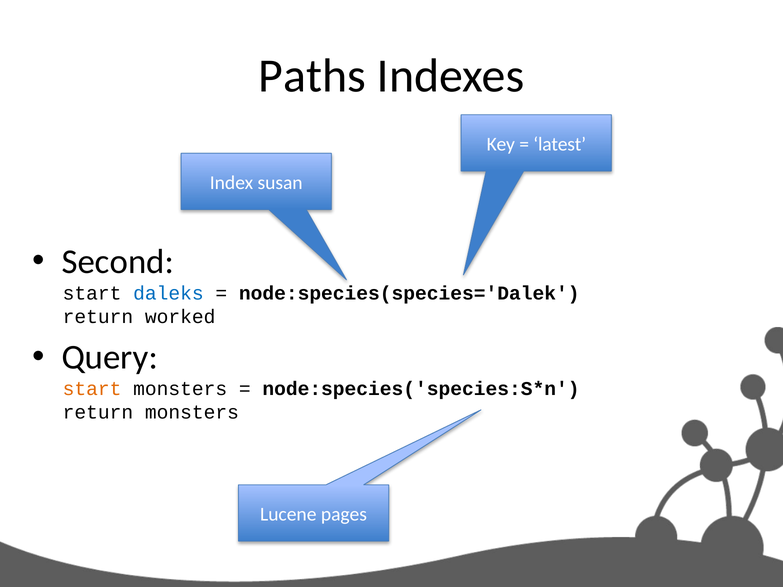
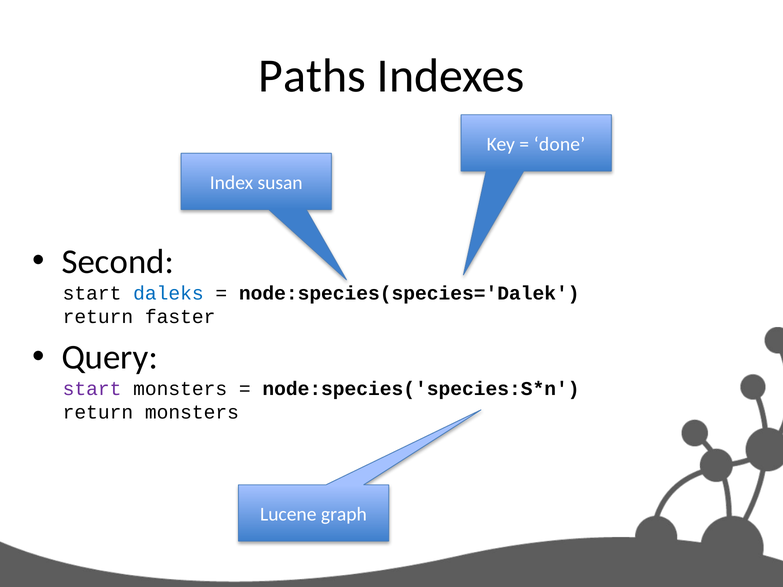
latest: latest -> done
worked: worked -> faster
start at (92, 389) colour: orange -> purple
pages: pages -> graph
